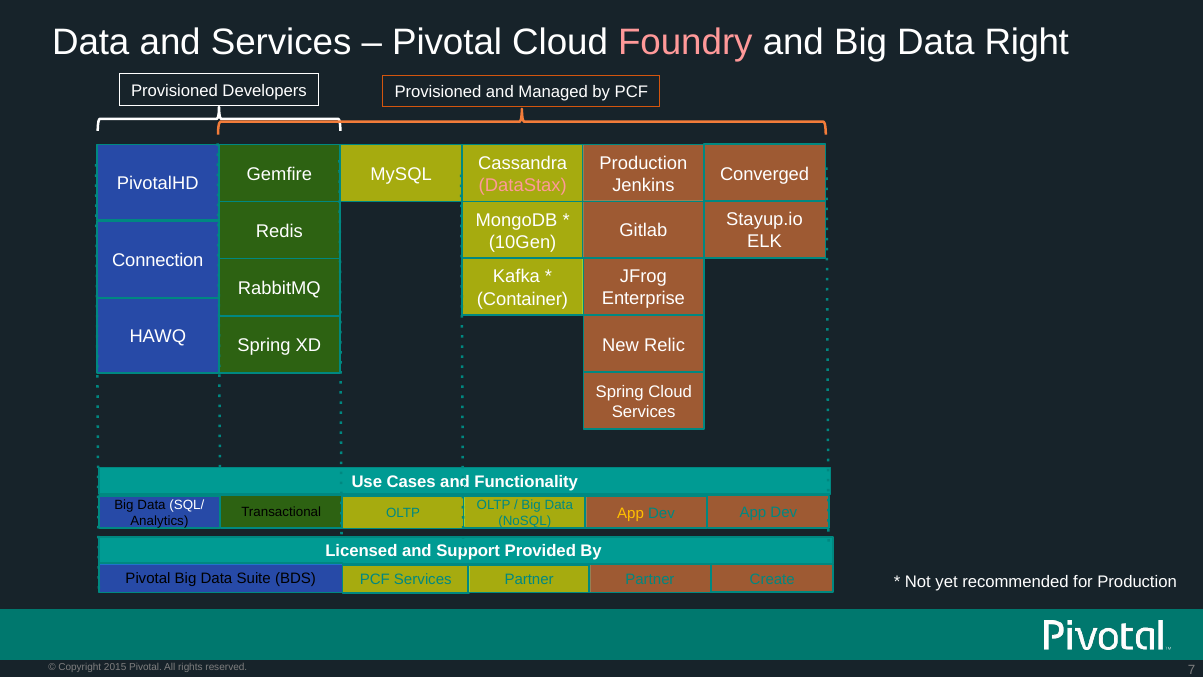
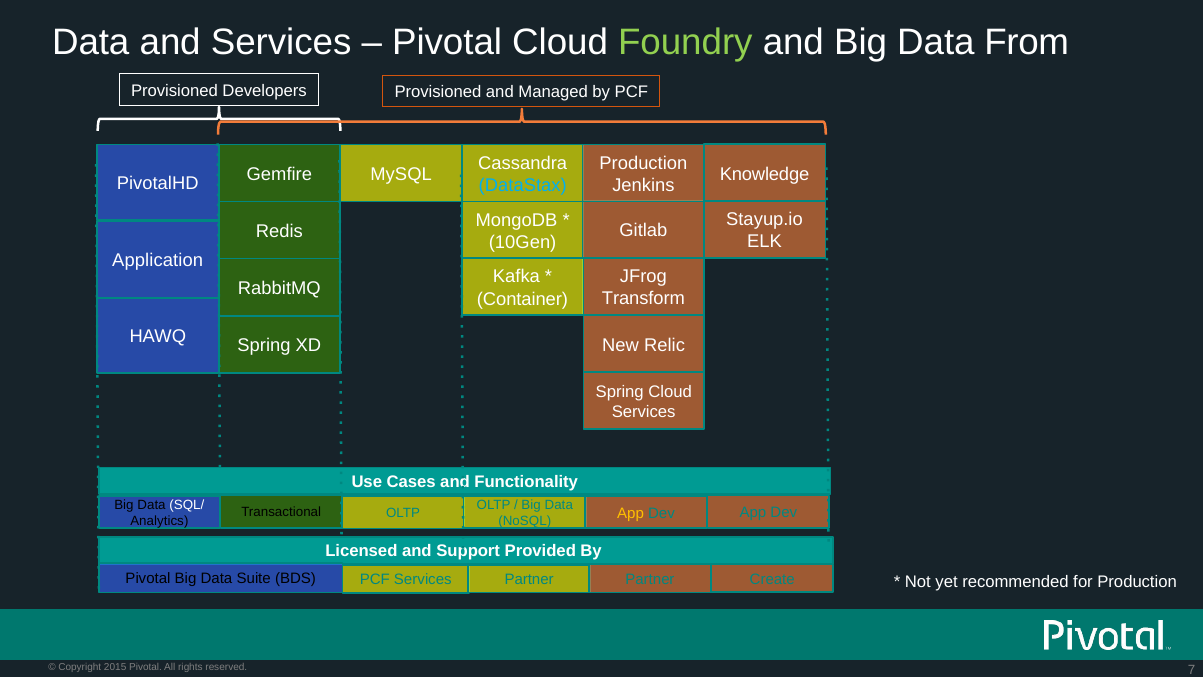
Foundry colour: pink -> light green
Right: Right -> From
Converged: Converged -> Knowledge
DataStax colour: pink -> light blue
Connection: Connection -> Application
Enterprise: Enterprise -> Transform
